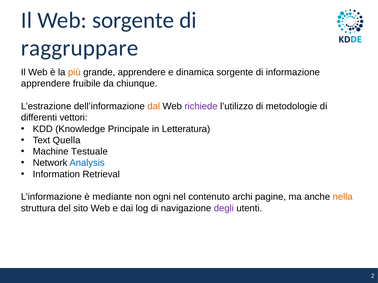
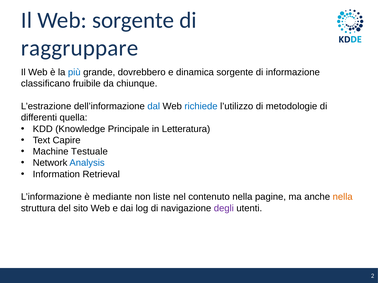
più colour: orange -> blue
grande apprendere: apprendere -> dovrebbero
apprendere at (46, 84): apprendere -> classificano
dal colour: orange -> blue
richiede colour: purple -> blue
vettori: vettori -> quella
Quella: Quella -> Capire
ogni: ogni -> liste
contenuto archi: archi -> nella
